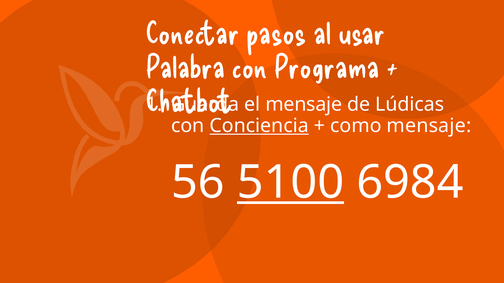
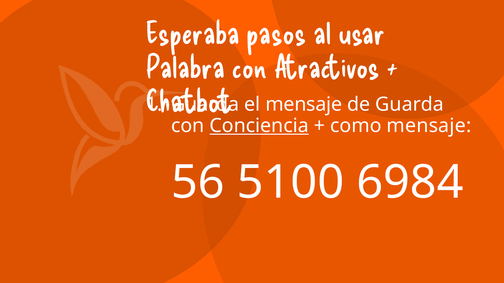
Conectar: Conectar -> Esperaba
Programa: Programa -> Atractivos
de Lúdicas: Lúdicas -> Guarda
5100 underline: present -> none
